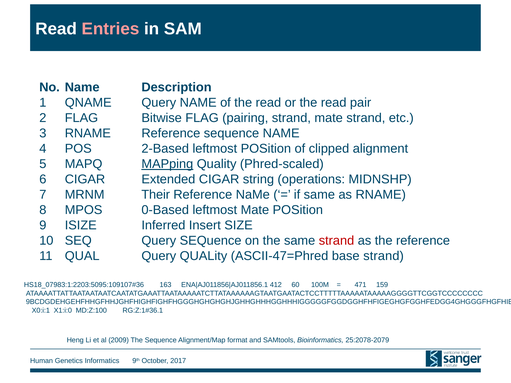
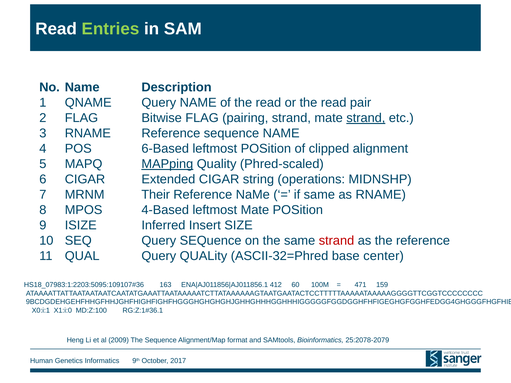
Entries colour: pink -> light green
strand at (366, 118) underline: none -> present
2-Based: 2-Based -> 6-Based
0-Based: 0-Based -> 4-Based
ASCII-47=Phred: ASCII-47=Phred -> ASCII-32=Phred
base strand: strand -> center
